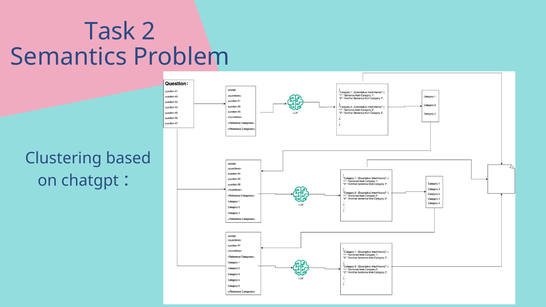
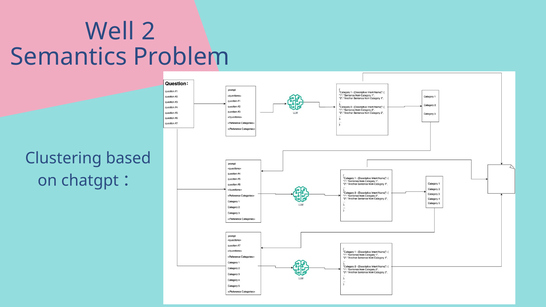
Task: Task -> Well
